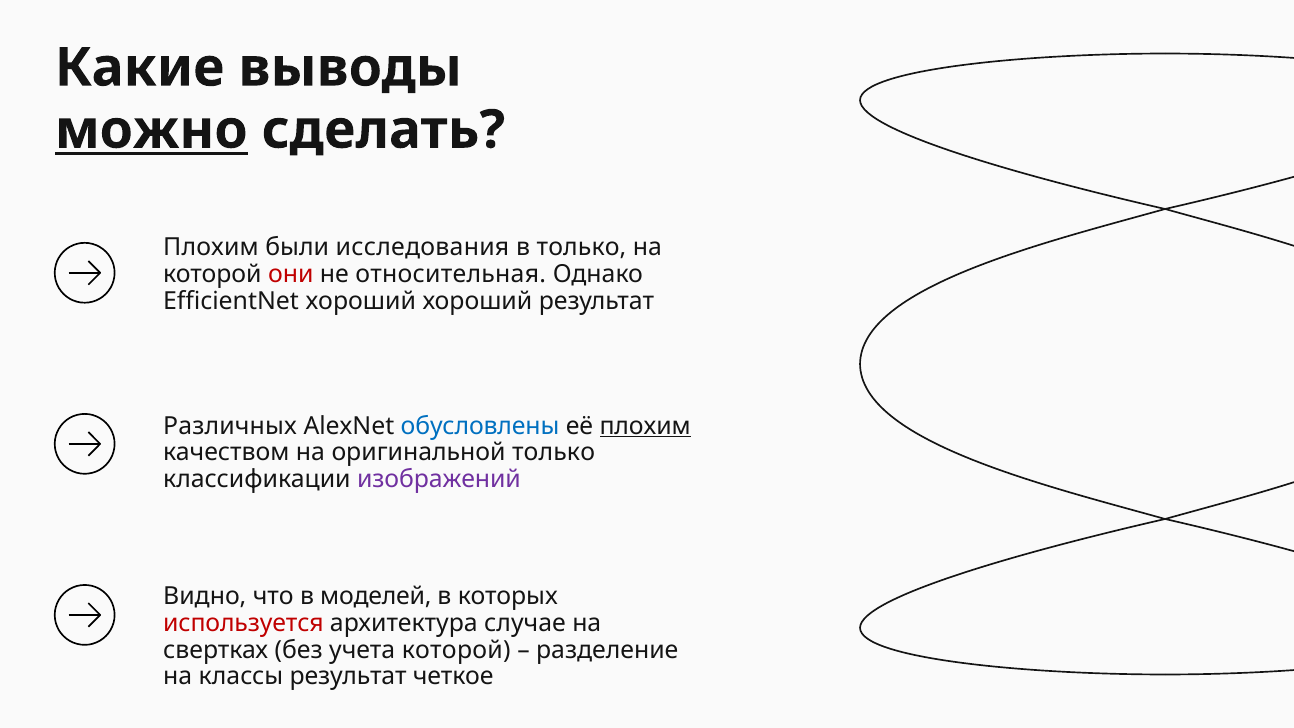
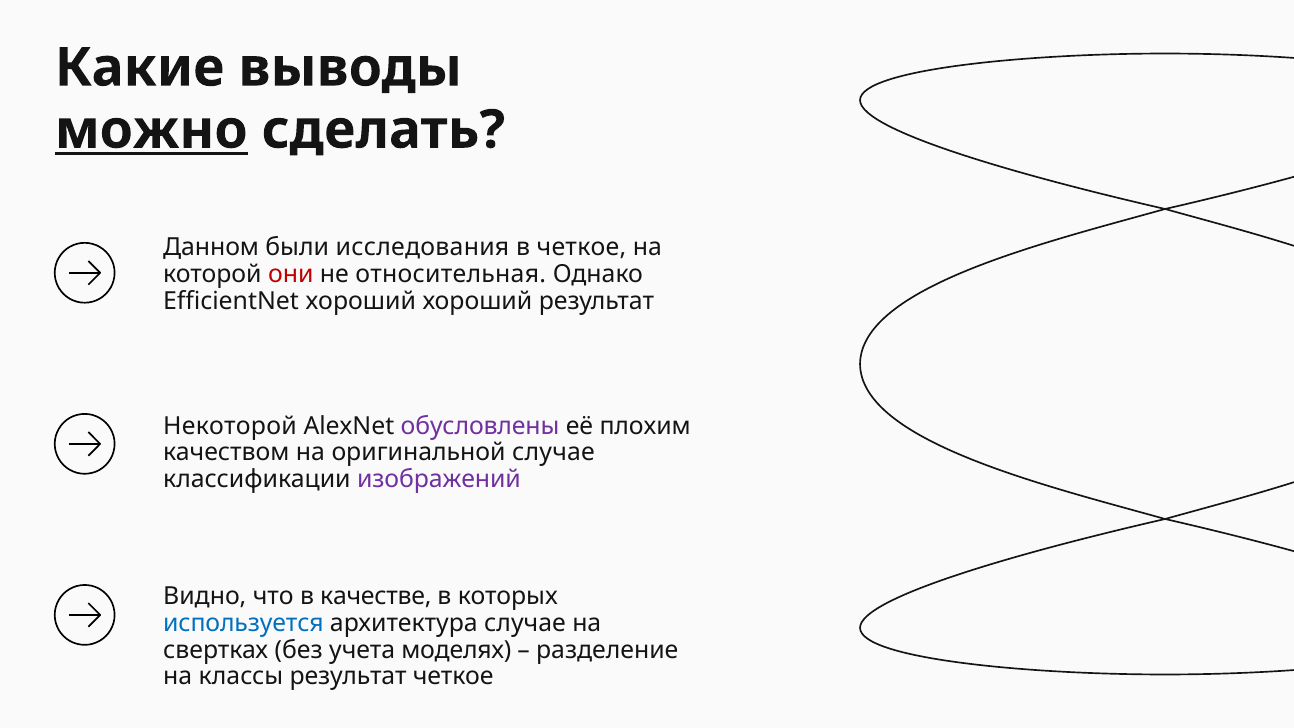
Плохим at (211, 247): Плохим -> Данном
в только: только -> четкое
Различных: Различных -> Некоторой
обусловлены colour: blue -> purple
плохим at (645, 426) underline: present -> none
оригинальной только: только -> случае
моделей: моделей -> качестве
используется colour: red -> blue
учета которой: которой -> моделях
